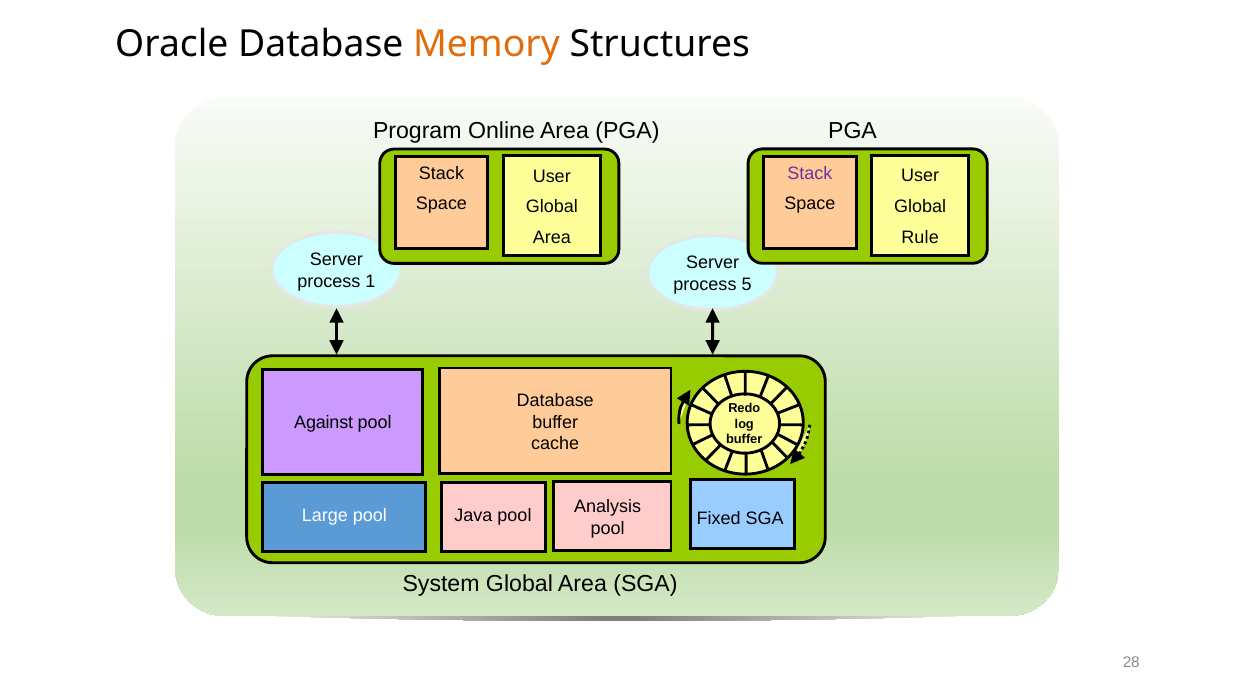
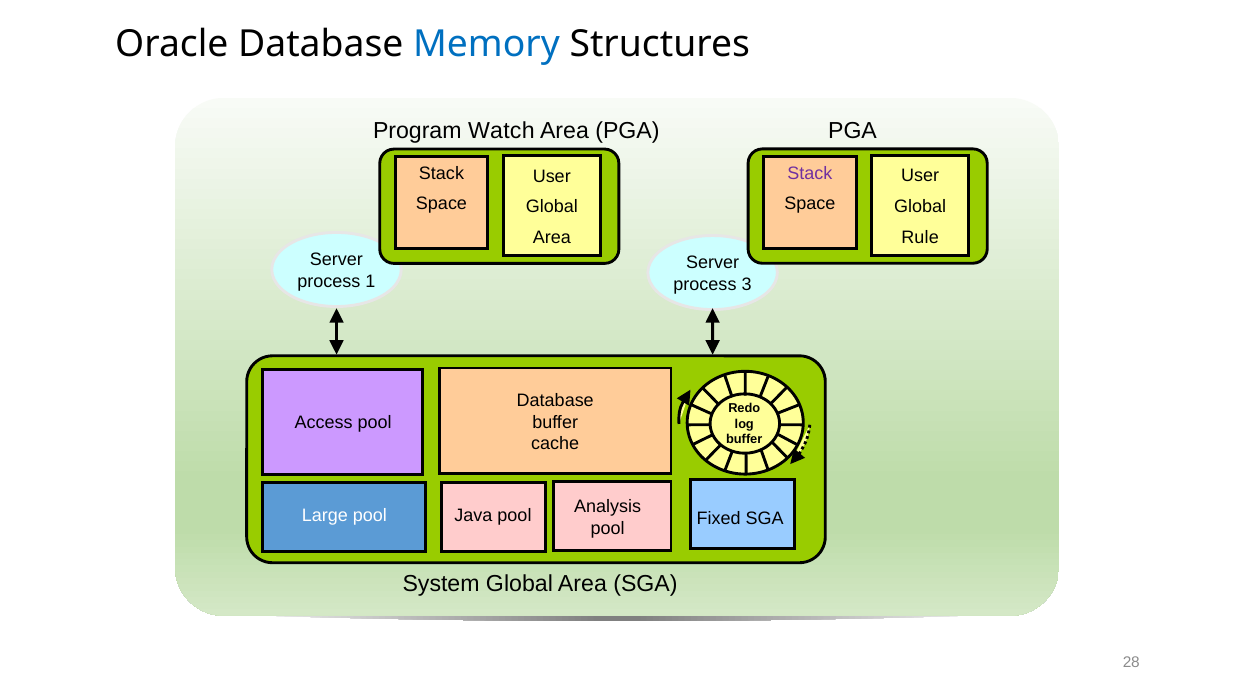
Memory colour: orange -> blue
Online: Online -> Watch
5: 5 -> 3
Against: Against -> Access
